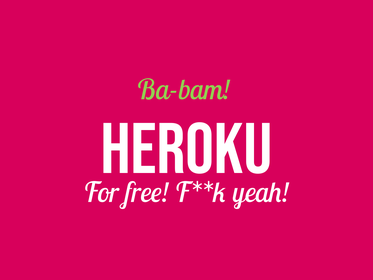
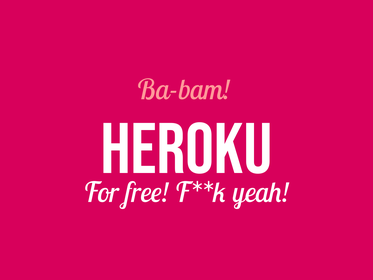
Ba-bam colour: light green -> pink
